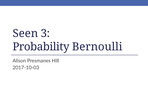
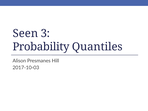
Bernoulli: Bernoulli -> Quantiles
